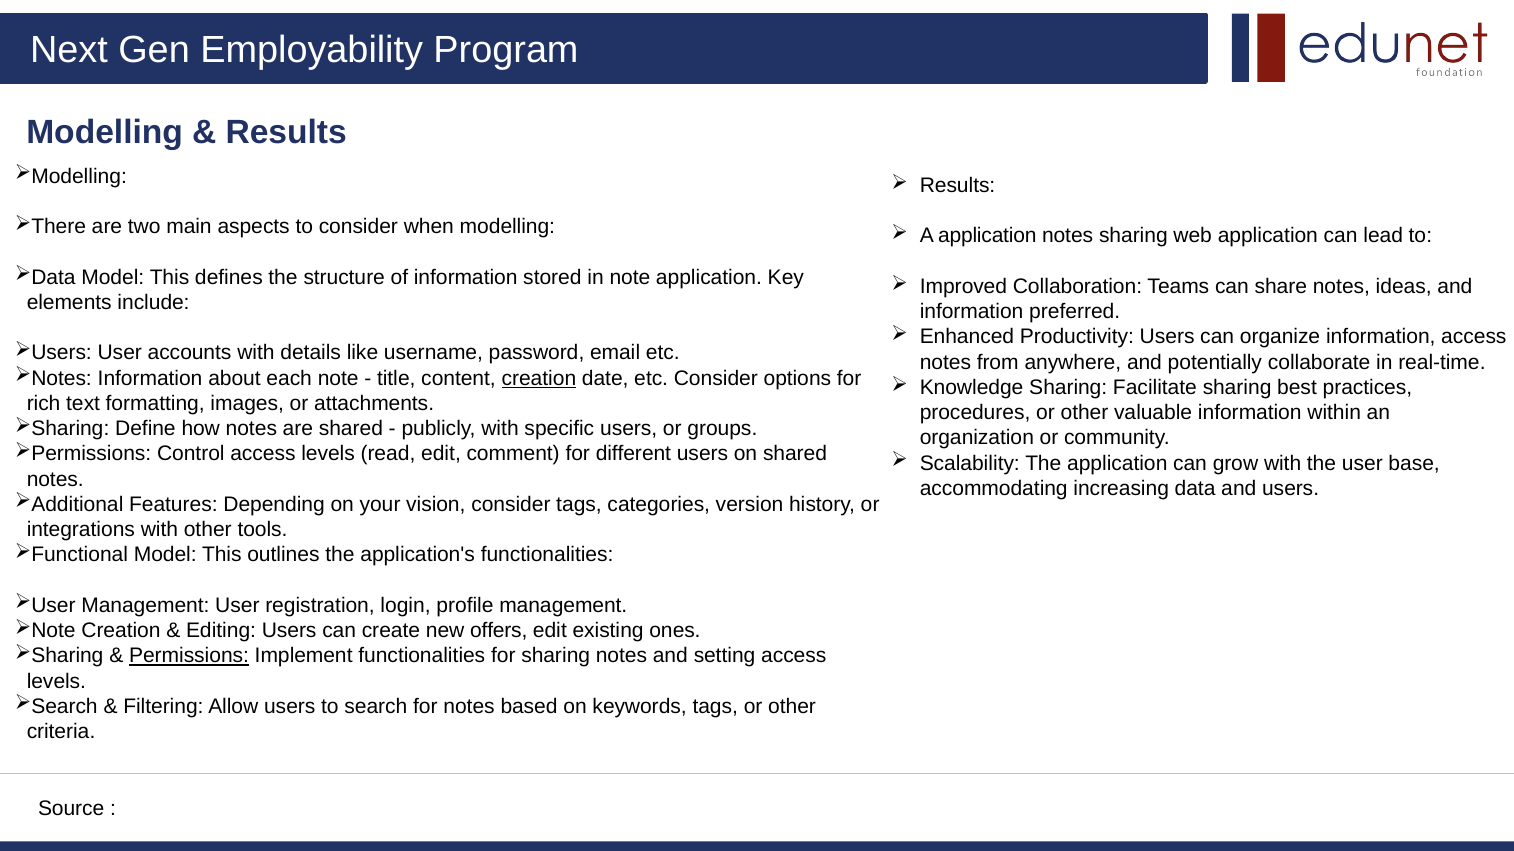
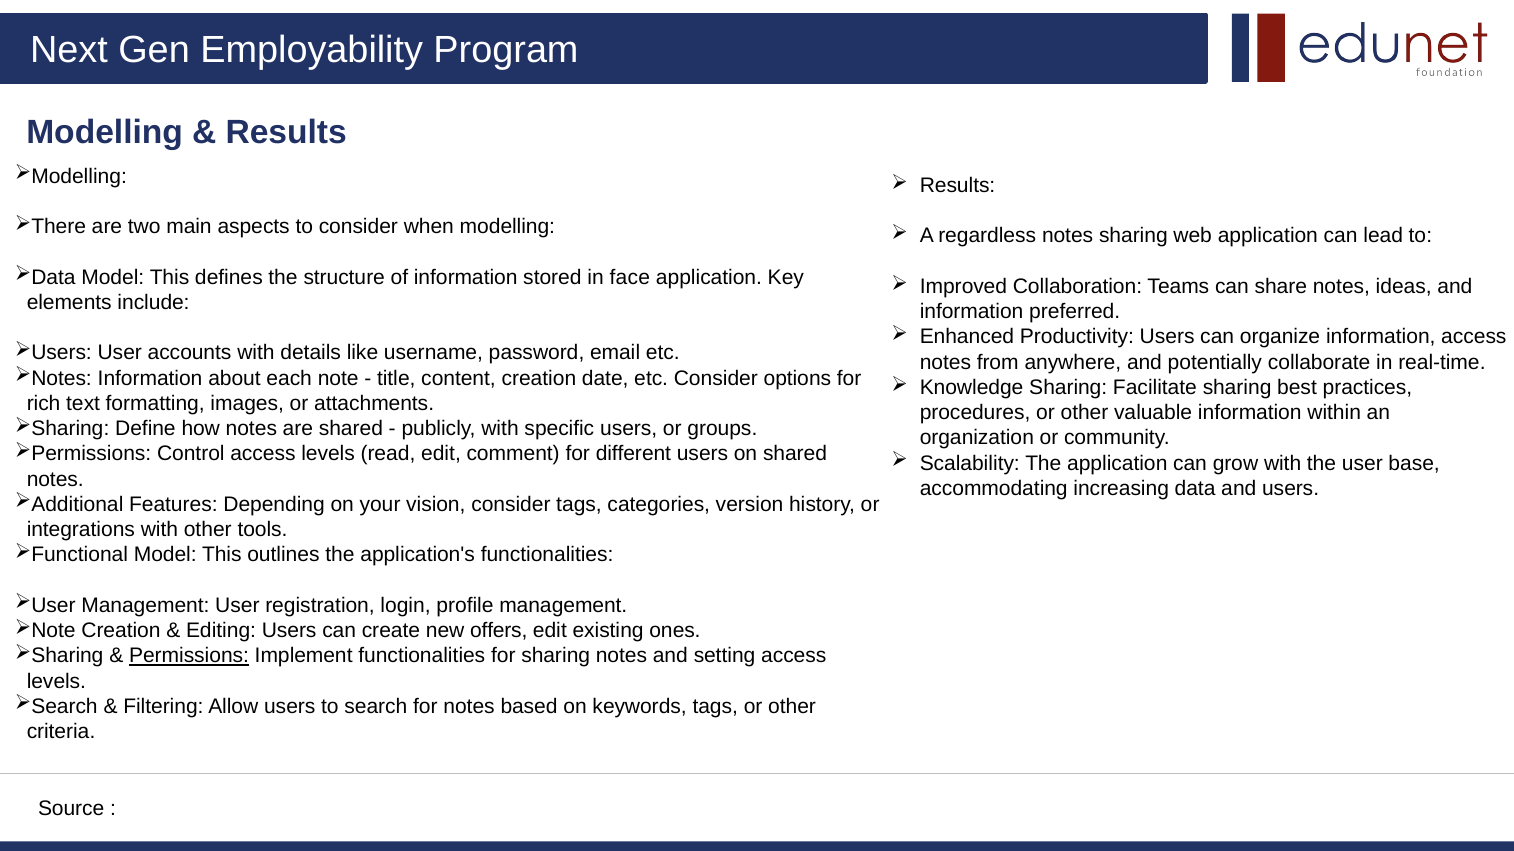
A application: application -> regardless
in note: note -> face
creation at (539, 378) underline: present -> none
